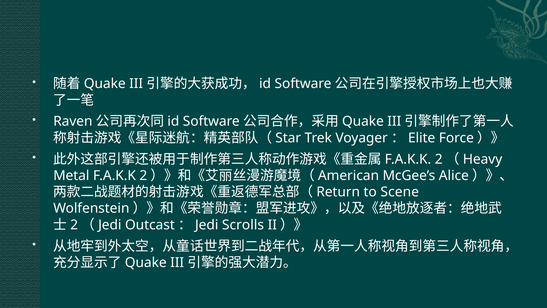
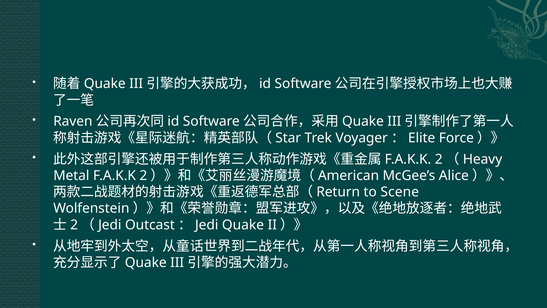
Scrolls: Scrolls -> Quake
